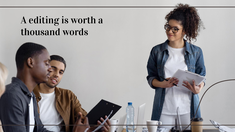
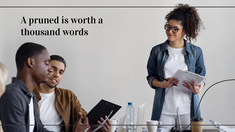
editing: editing -> pruned
